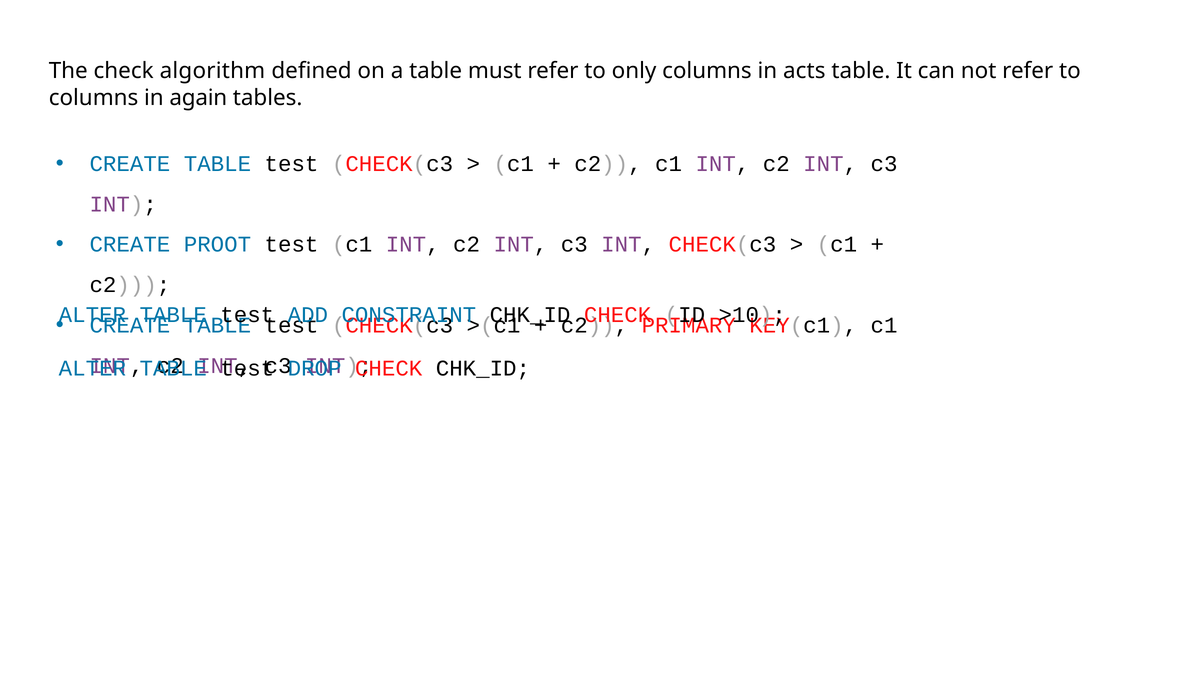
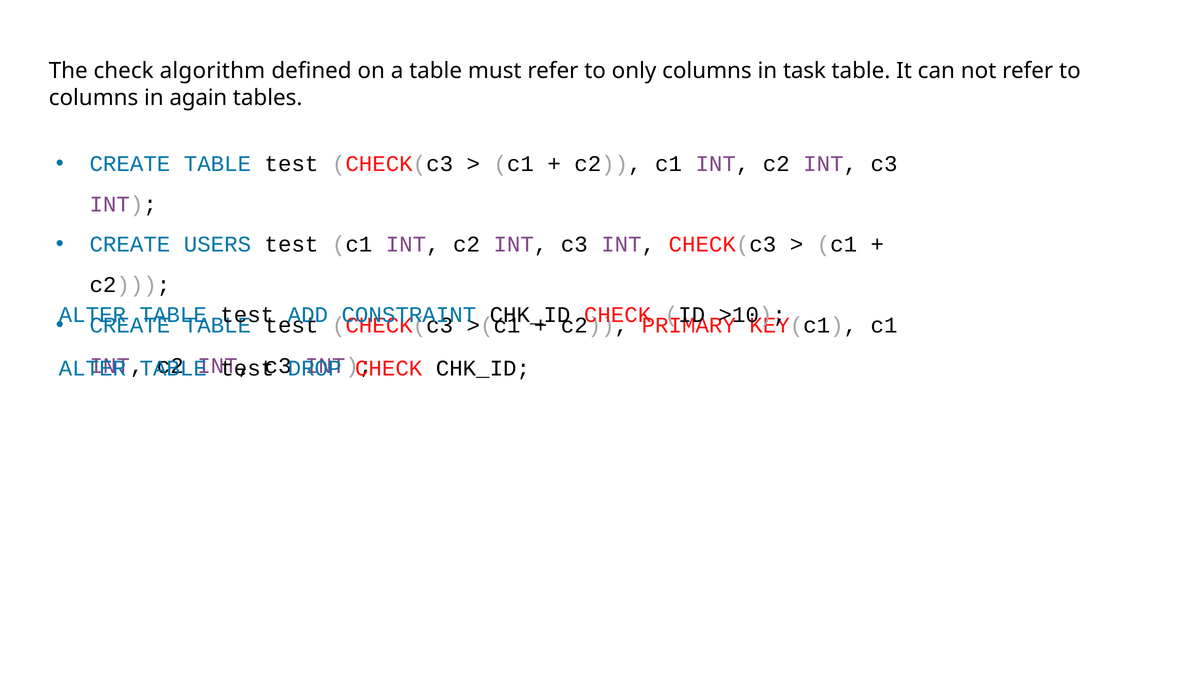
acts: acts -> task
PROOT: PROOT -> USERS
